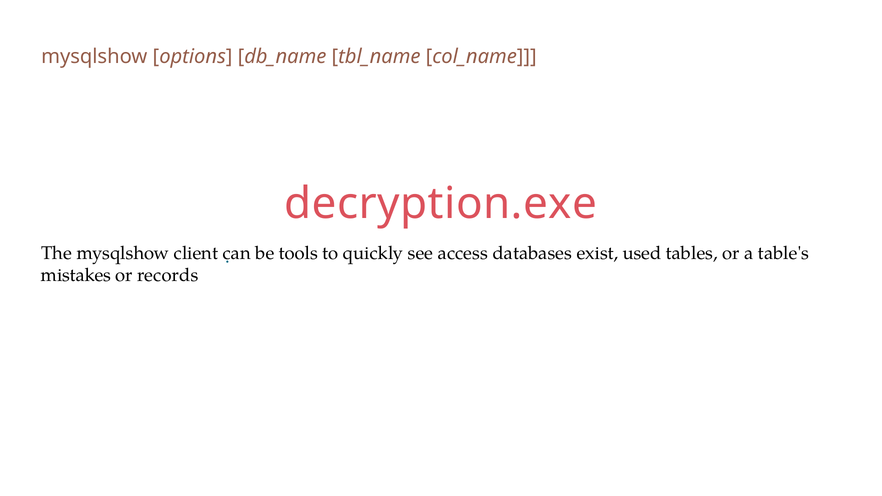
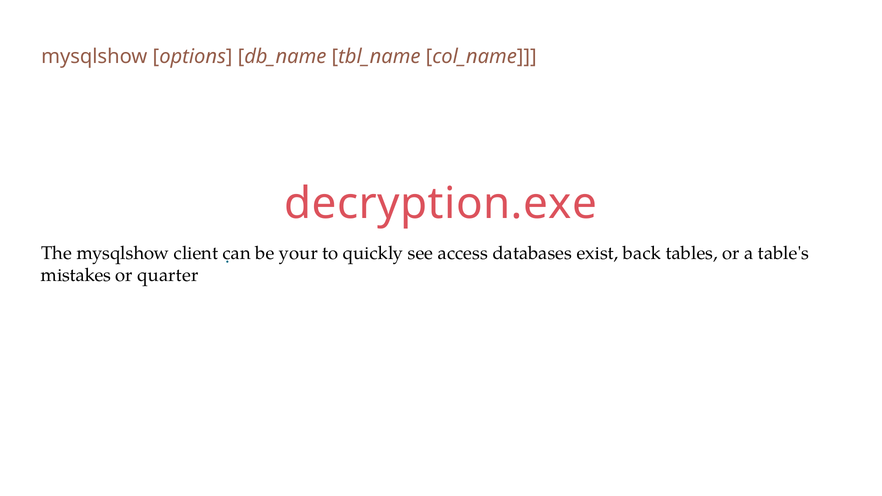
tools: tools -> your
used: used -> back
records: records -> quarter
